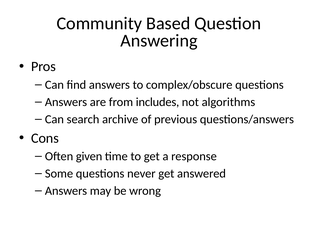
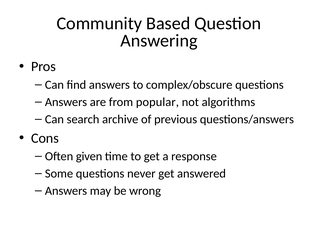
includes: includes -> popular
